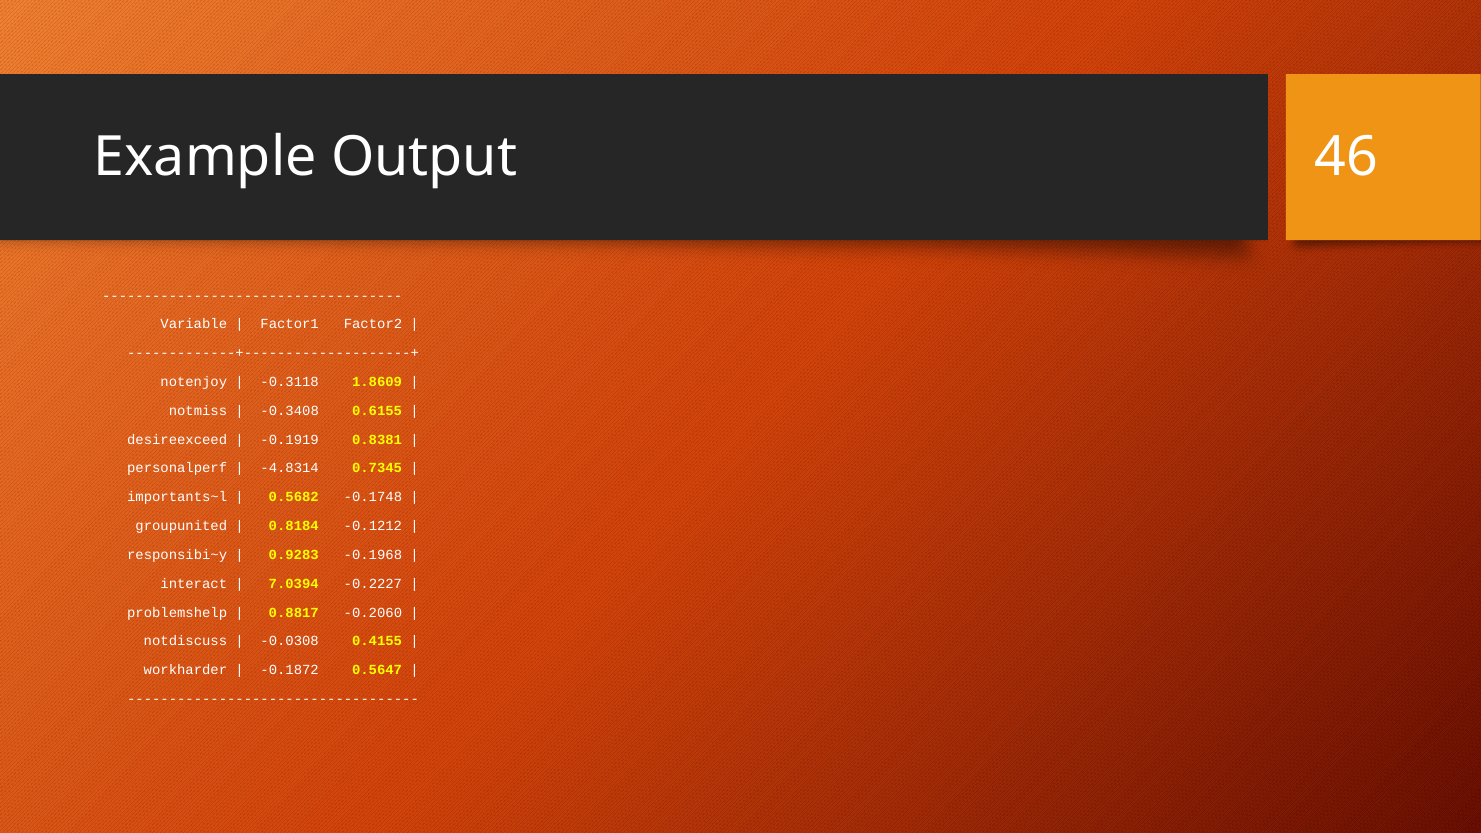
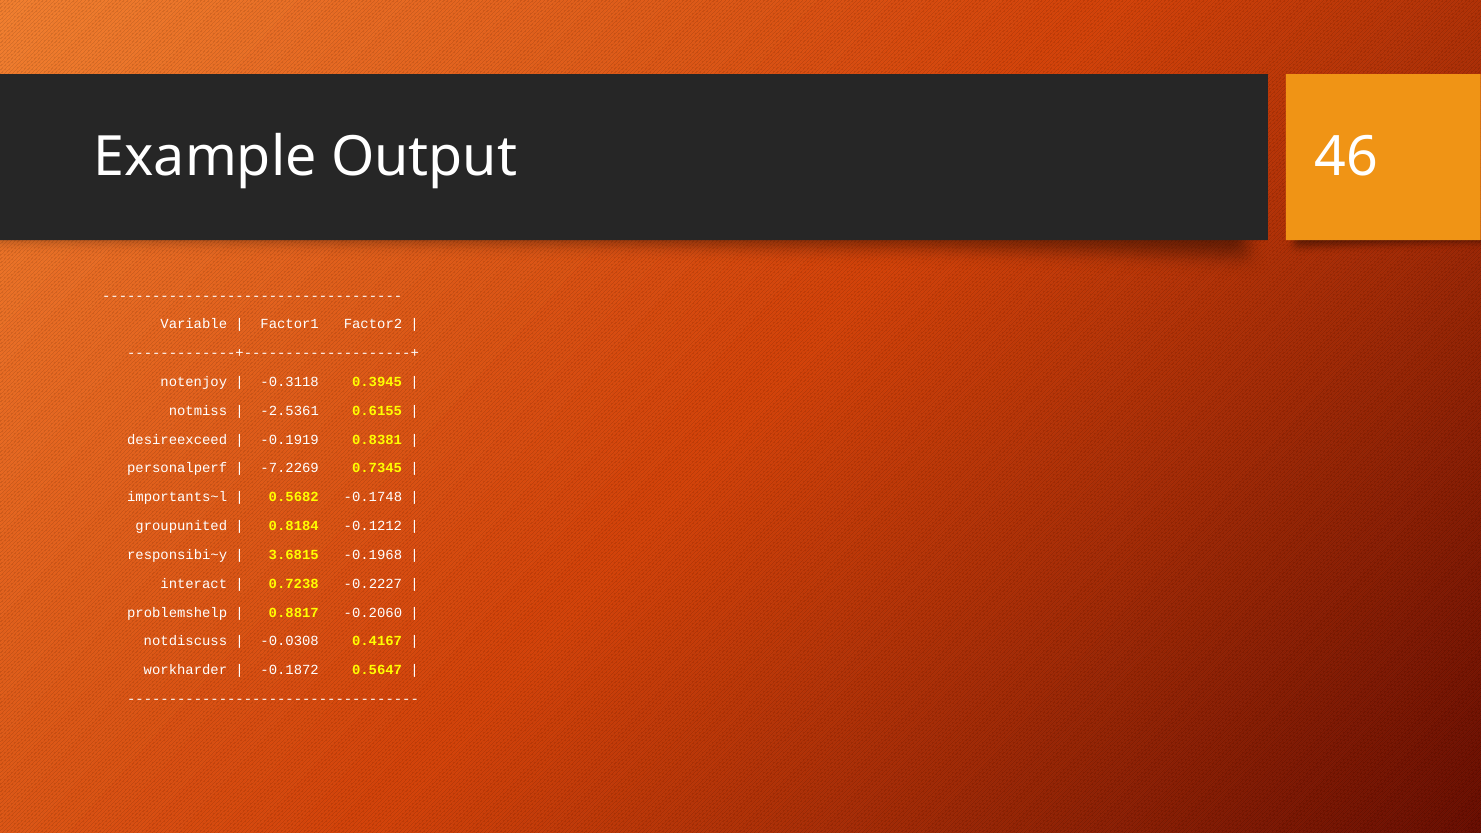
1.8609: 1.8609 -> 0.3945
-0.3408: -0.3408 -> -2.5361
-4.8314: -4.8314 -> -7.2269
0.9283: 0.9283 -> 3.6815
7.0394: 7.0394 -> 0.7238
0.4155: 0.4155 -> 0.4167
